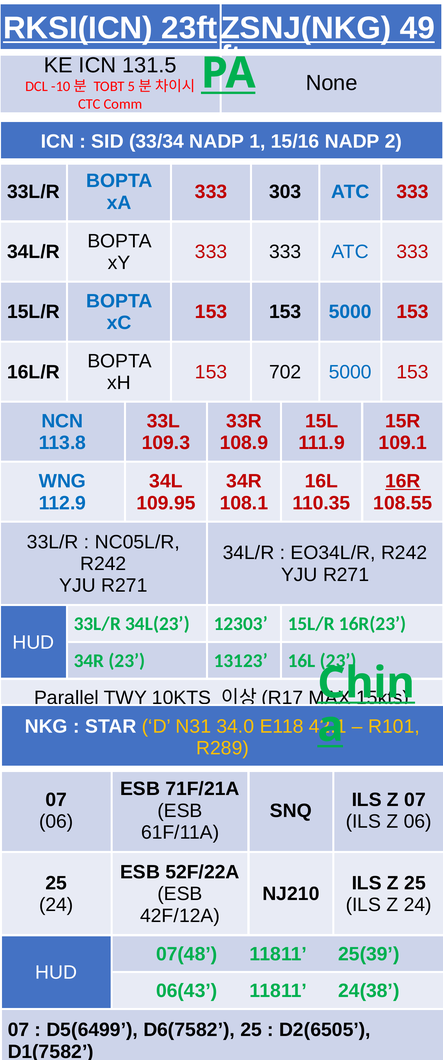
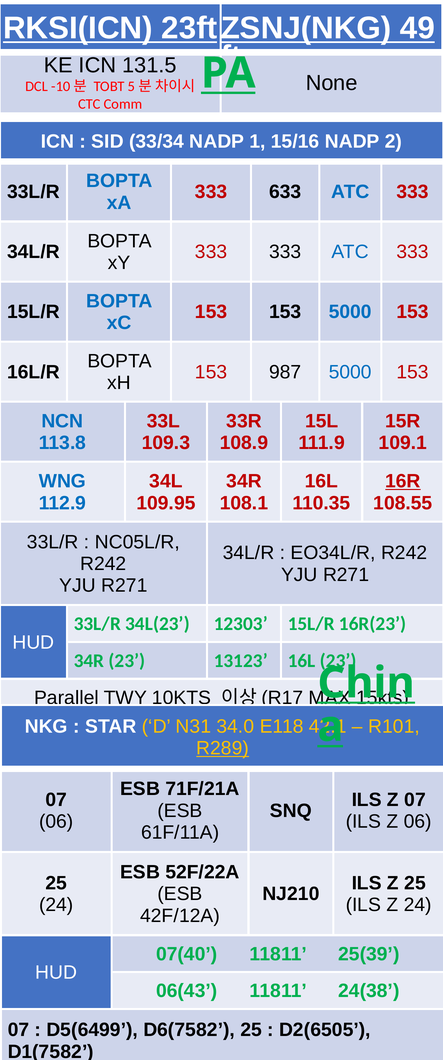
303: 303 -> 633
702: 702 -> 987
R289 underline: none -> present
07(48: 07(48 -> 07(40
